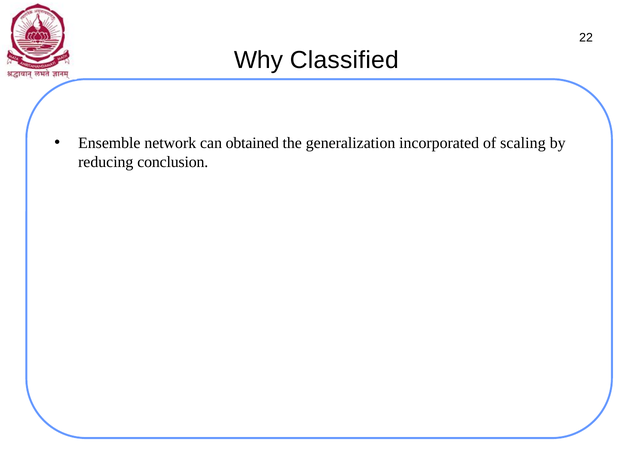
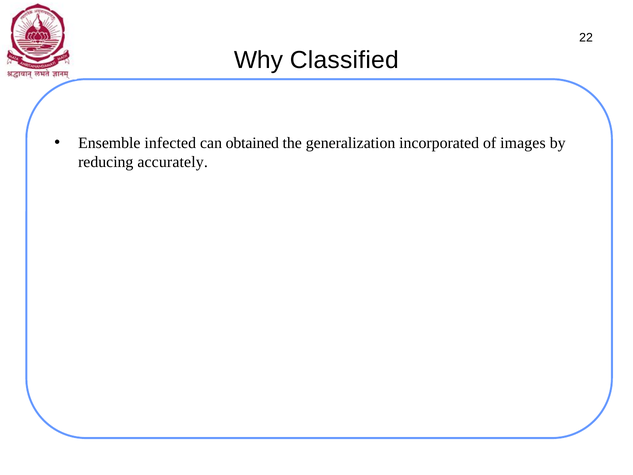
network: network -> infected
scaling: scaling -> images
conclusion: conclusion -> accurately
